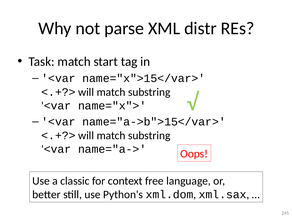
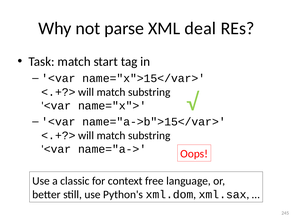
distr: distr -> deal
